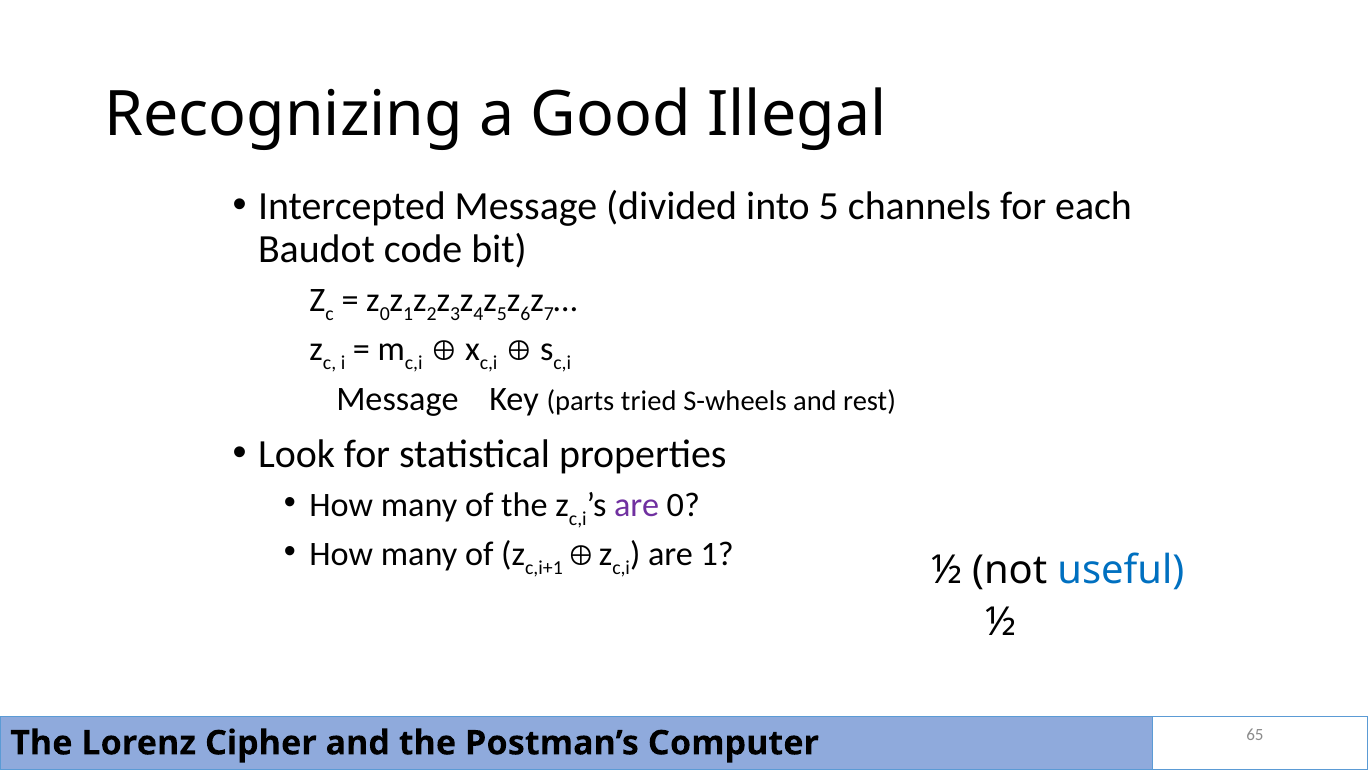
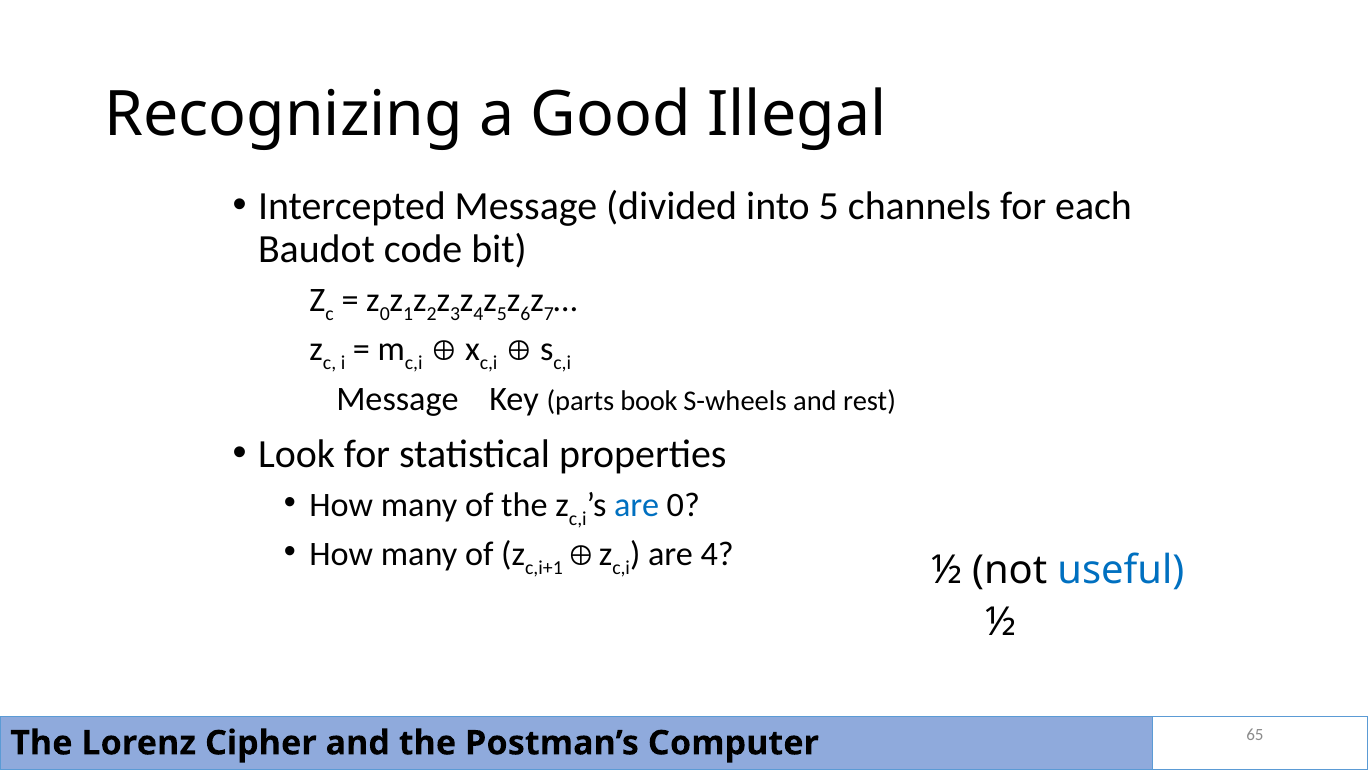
tried: tried -> book
are at (637, 505) colour: purple -> blue
are 1: 1 -> 4
